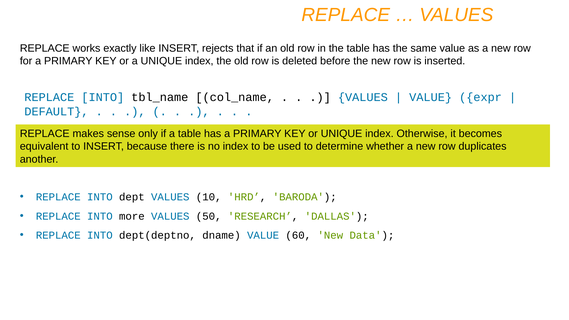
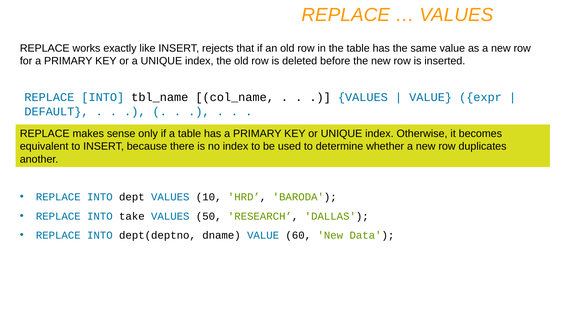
more: more -> take
